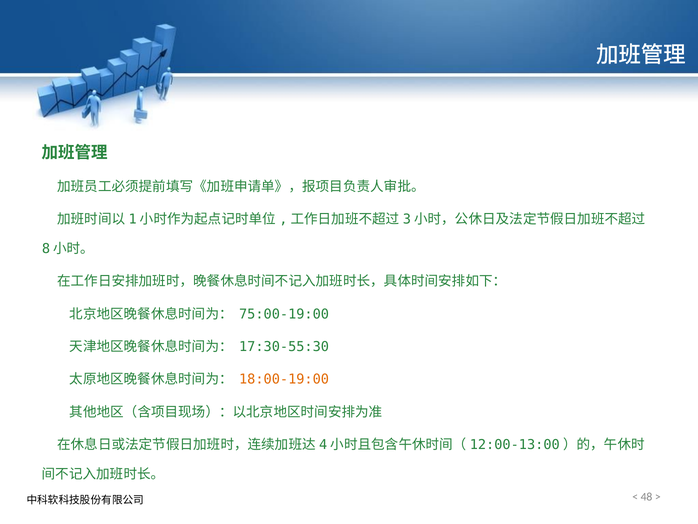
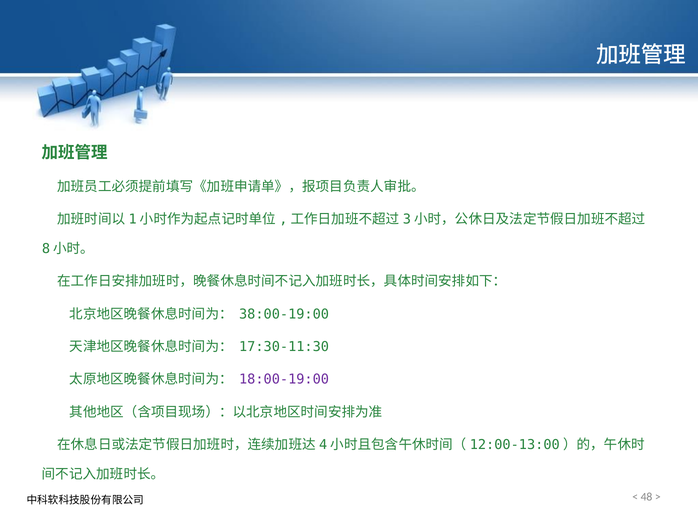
75:00-19:00: 75:00-19:00 -> 38:00-19:00
17:30-55:30: 17:30-55:30 -> 17:30-11:30
18:00-19:00 colour: orange -> purple
